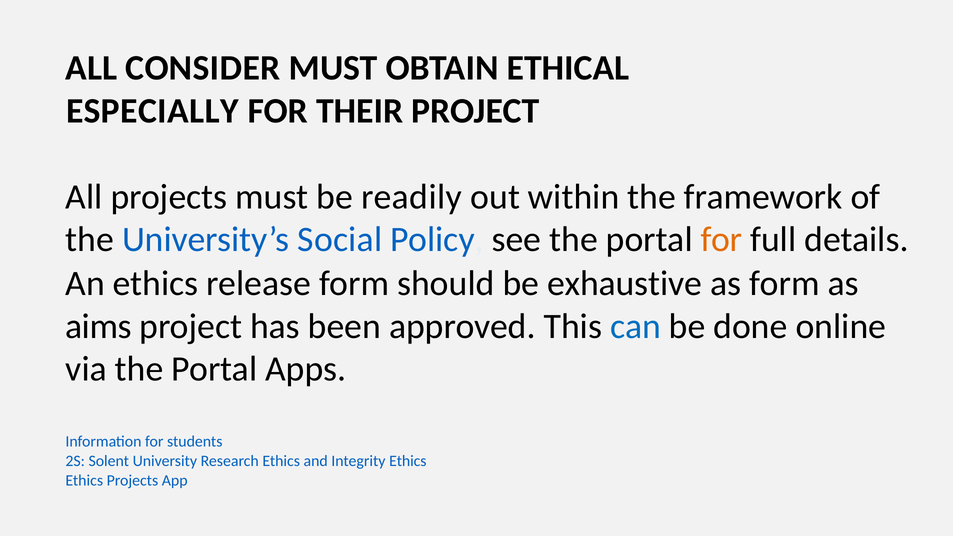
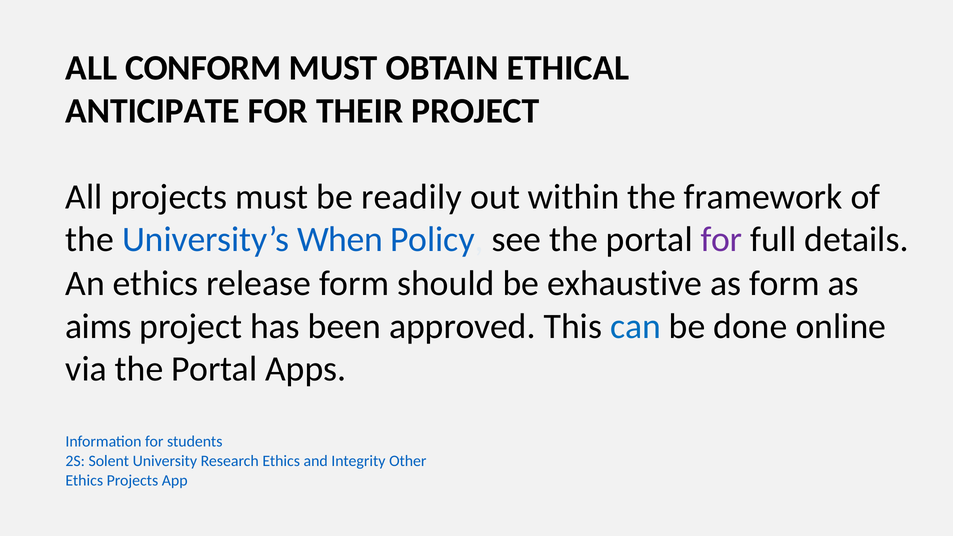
CONSIDER: CONSIDER -> CONFORM
ESPECIALLY: ESPECIALLY -> ANTICIPATE
Social: Social -> When
for at (722, 240) colour: orange -> purple
Integrity Ethics: Ethics -> Other
